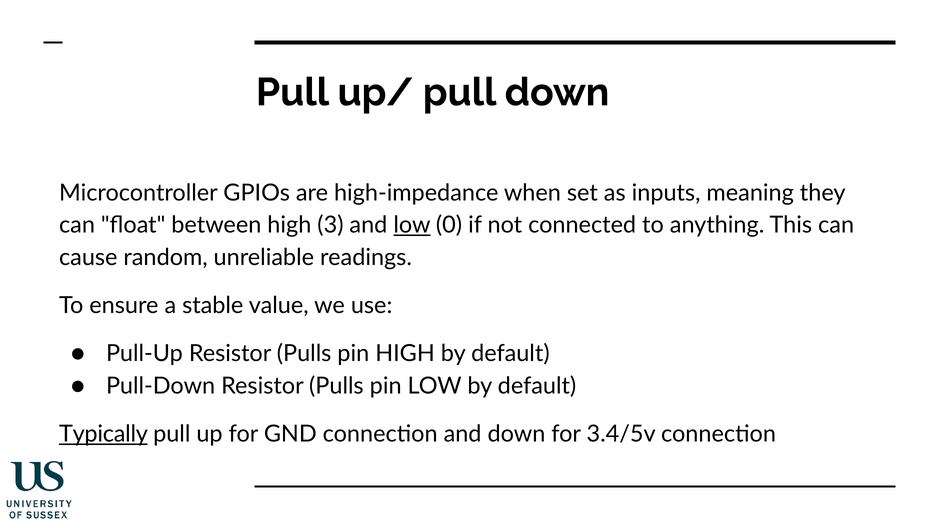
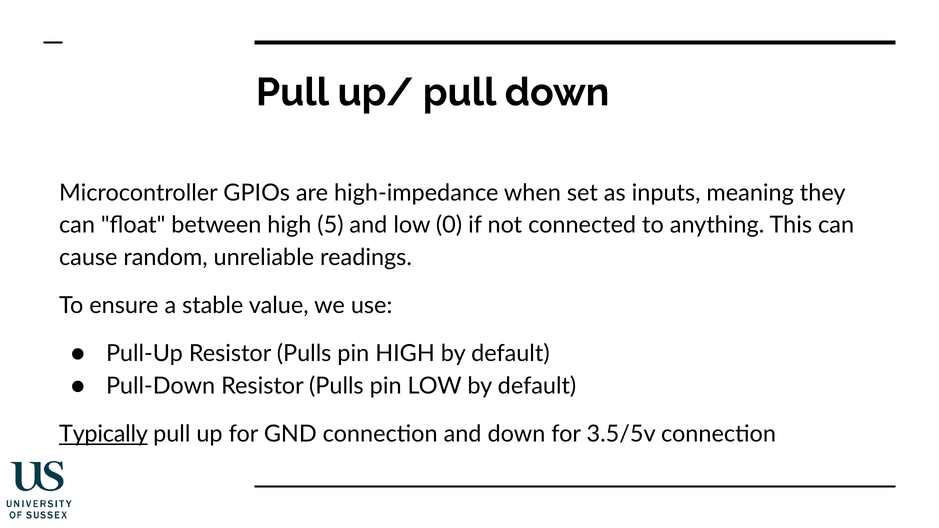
3: 3 -> 5
low at (412, 225) underline: present -> none
3.4/5v: 3.4/5v -> 3.5/5v
